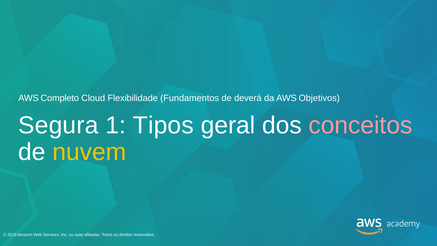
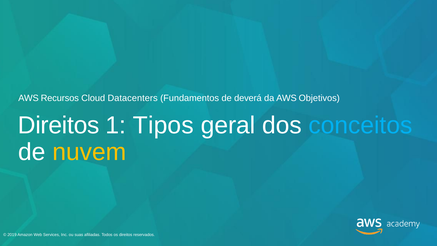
Completo: Completo -> Recursos
Flexibilidade: Flexibilidade -> Datacenters
Segura at (58, 125): Segura -> Direitos
conceitos colour: pink -> light blue
